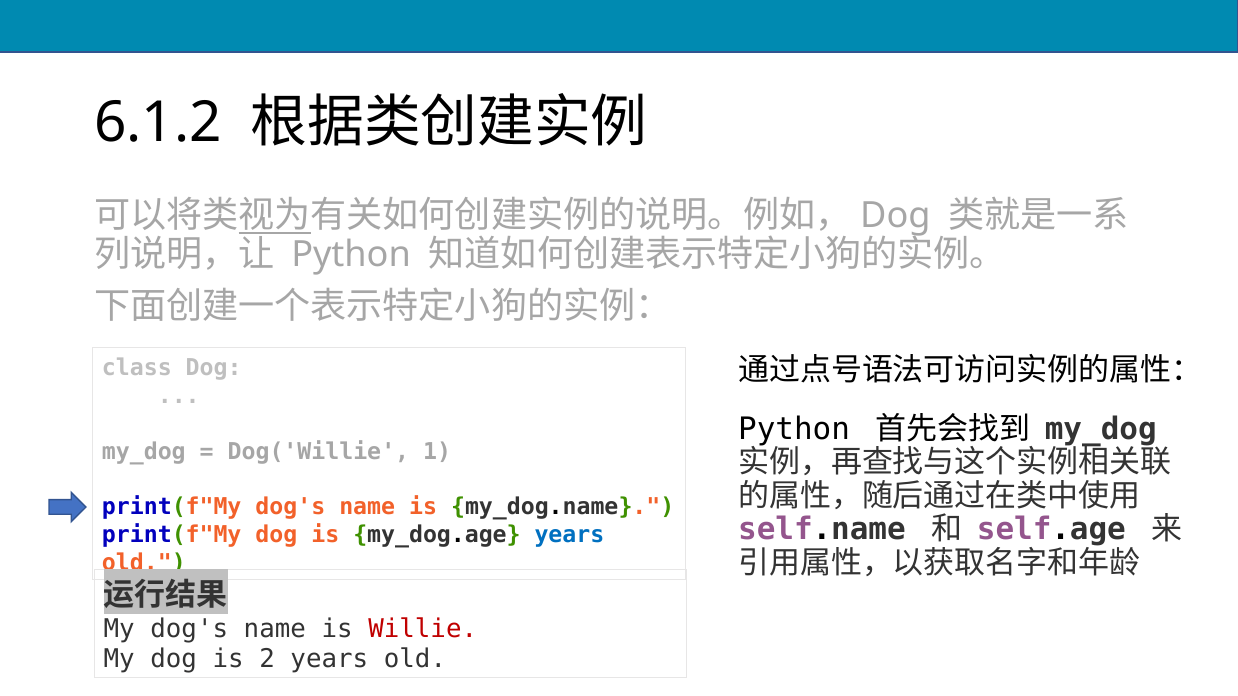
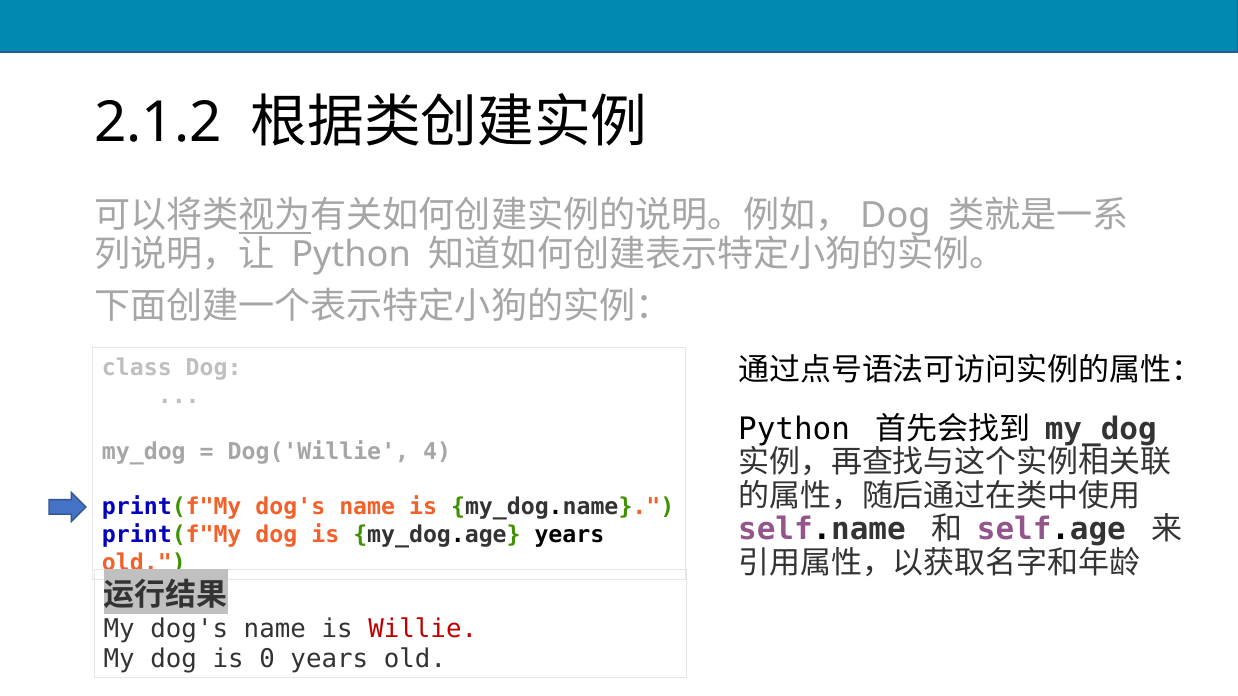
6.1.2: 6.1.2 -> 2.1.2
1: 1 -> 4
years at (569, 535) colour: blue -> black
2: 2 -> 0
